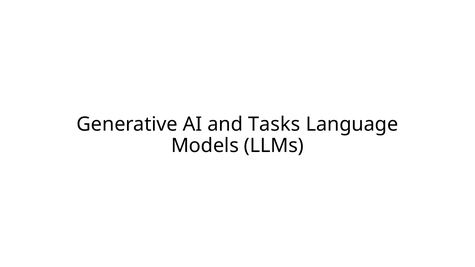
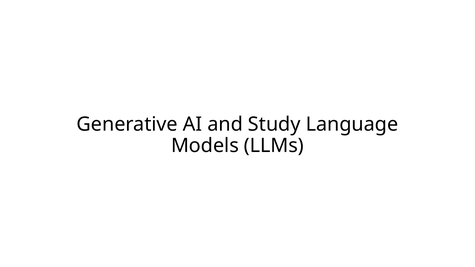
Tasks: Tasks -> Study
